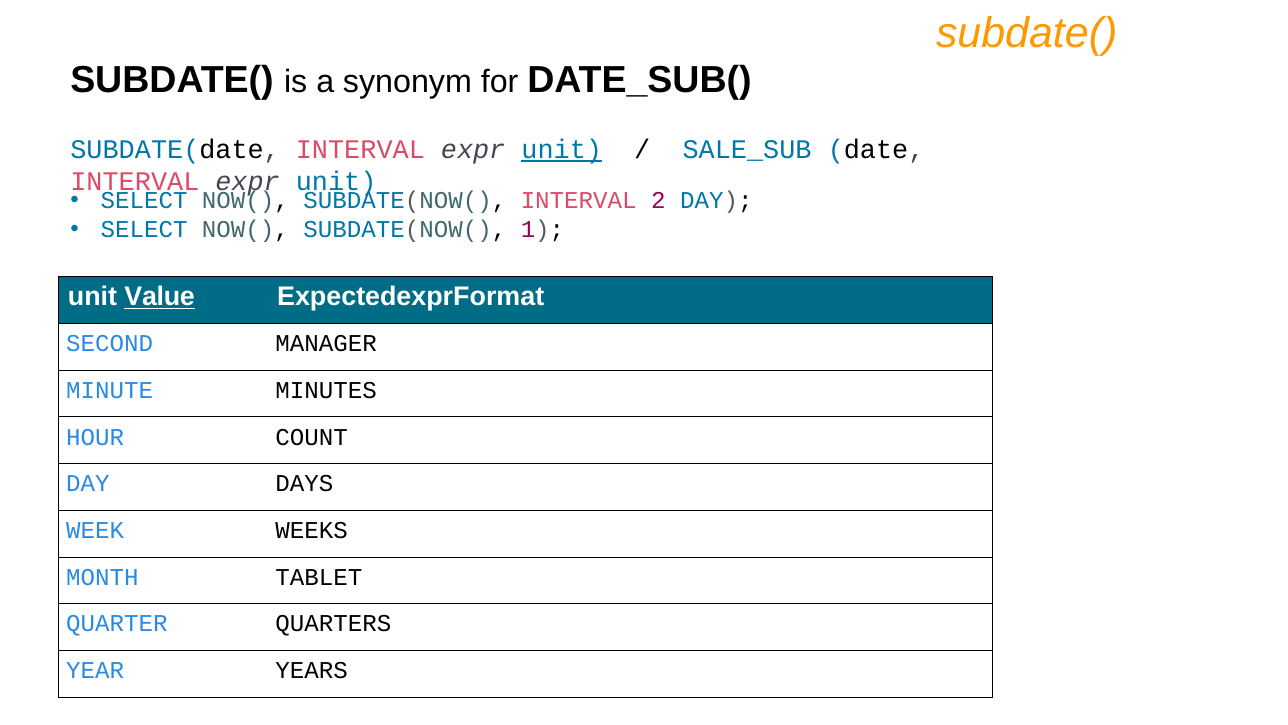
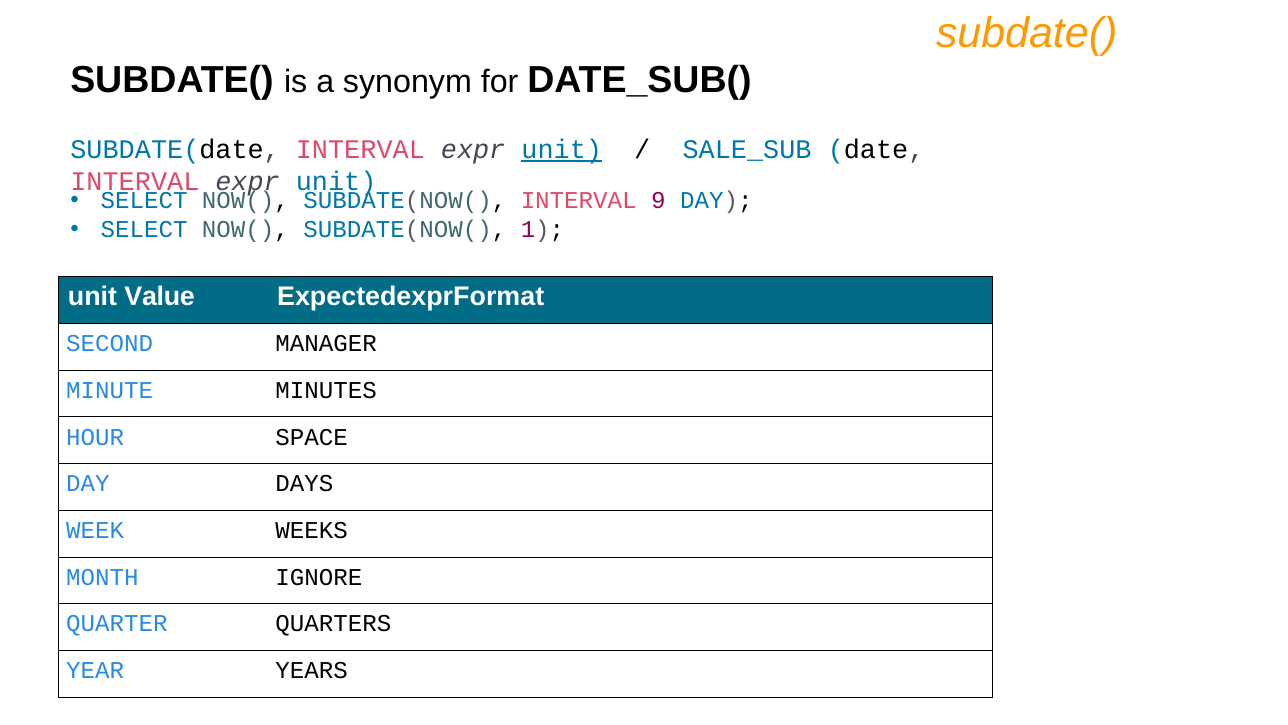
2: 2 -> 9
Value underline: present -> none
COUNT: COUNT -> SPACE
TABLET: TABLET -> IGNORE
